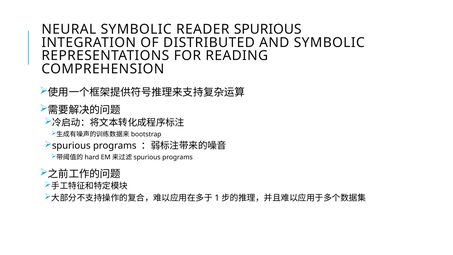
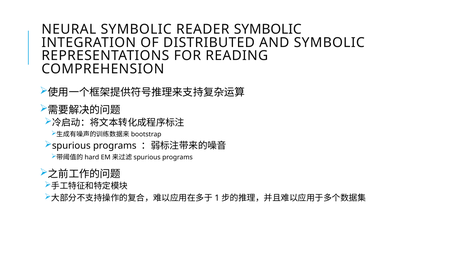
READER SPURIOUS: SPURIOUS -> SYMBOLIC
